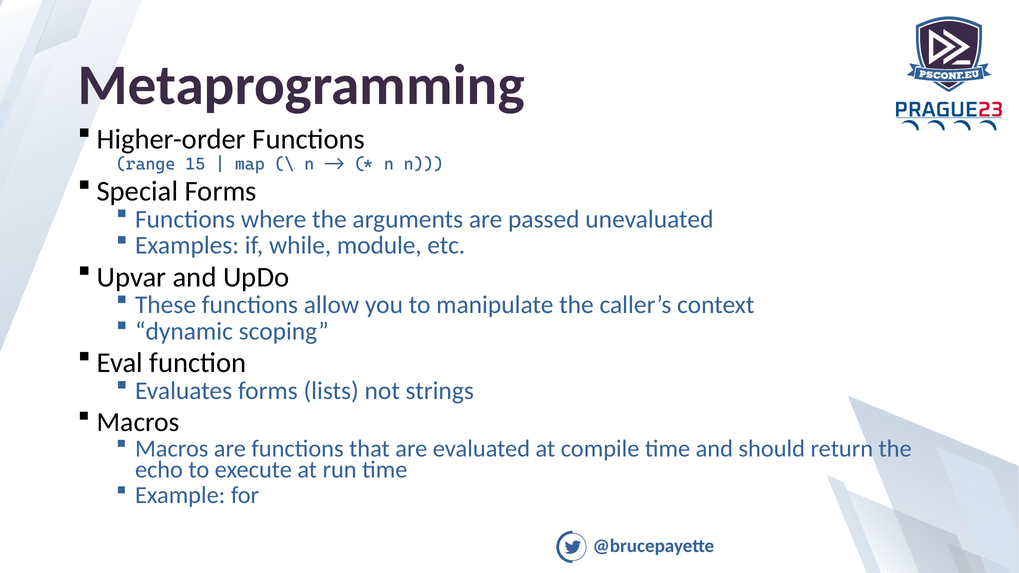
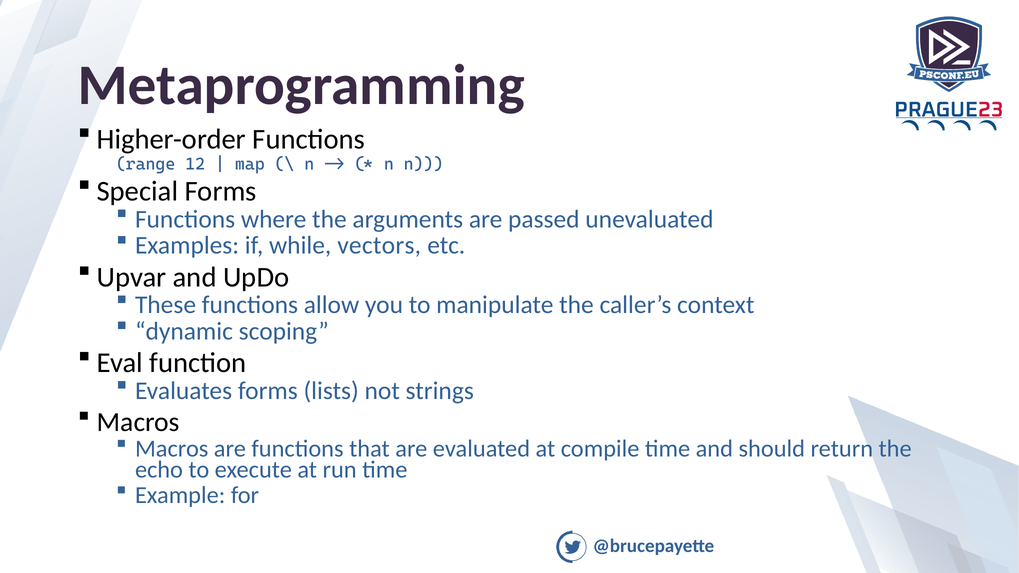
15: 15 -> 12
module: module -> vectors
